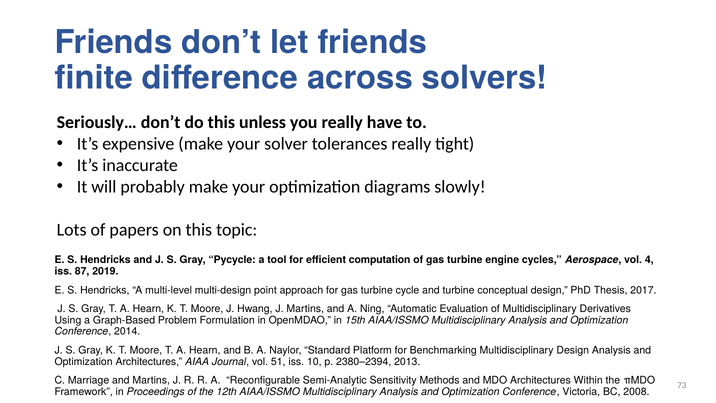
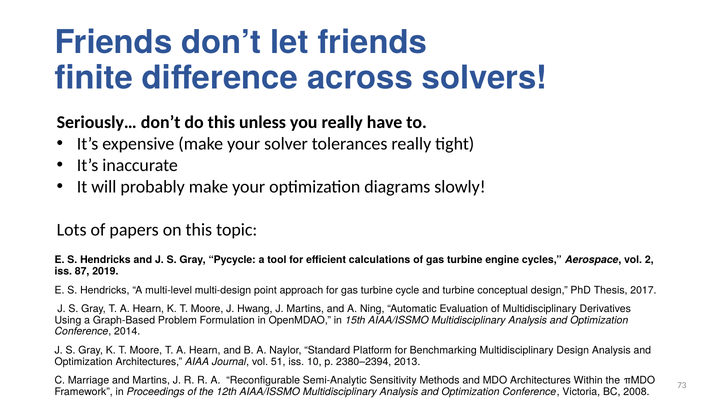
computation: computation -> calculations
4: 4 -> 2
